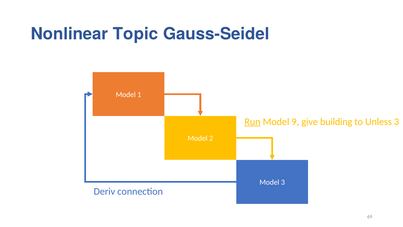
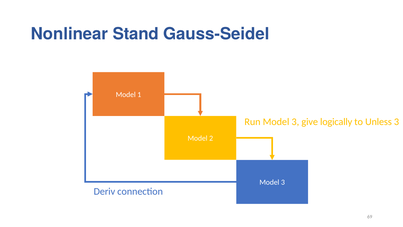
Topic: Topic -> Stand
Run underline: present -> none
9 at (295, 122): 9 -> 3
building: building -> logically
